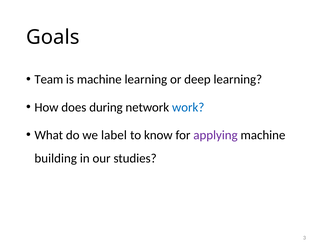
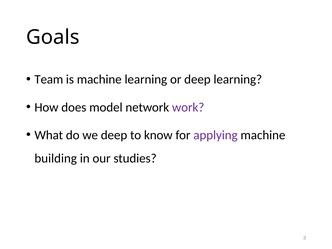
during: during -> model
work colour: blue -> purple
we label: label -> deep
